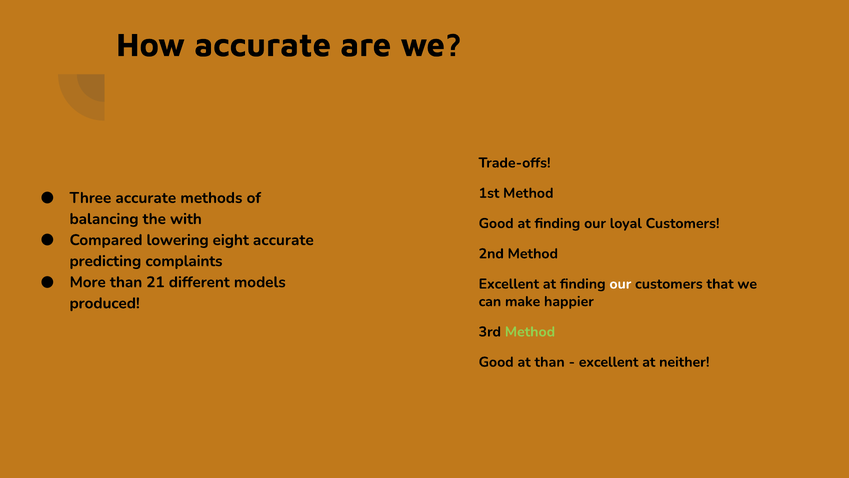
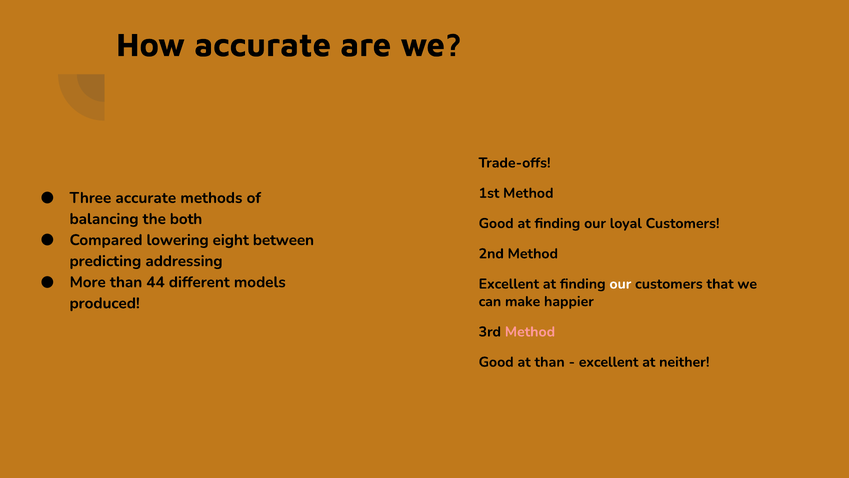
with: with -> both
eight accurate: accurate -> between
complaints: complaints -> addressing
21: 21 -> 44
Method at (530, 331) colour: light green -> pink
